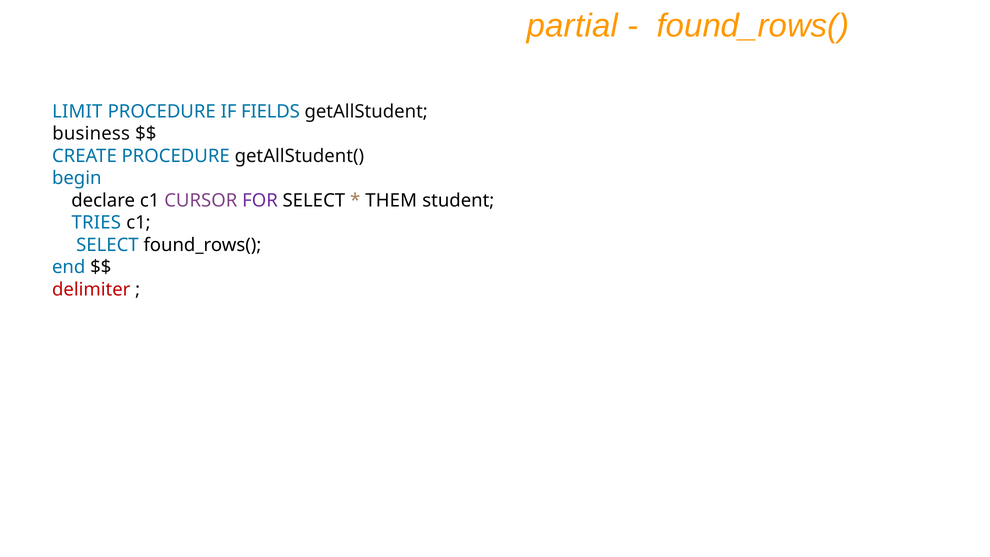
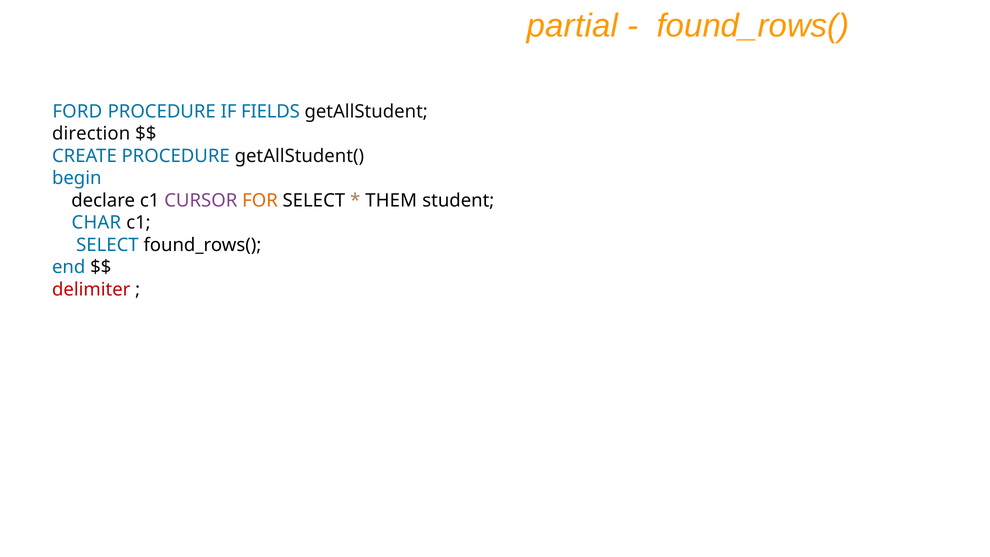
LIMIT: LIMIT -> FORD
business: business -> direction
FOR colour: purple -> orange
TRIES: TRIES -> CHAR
